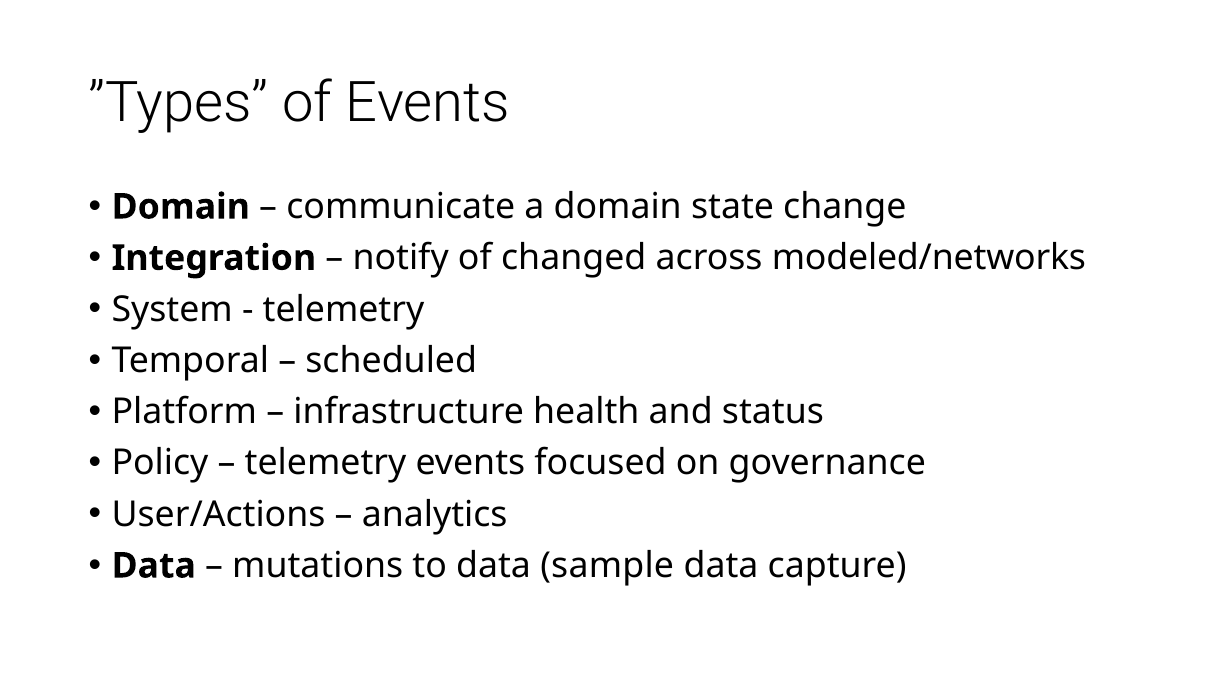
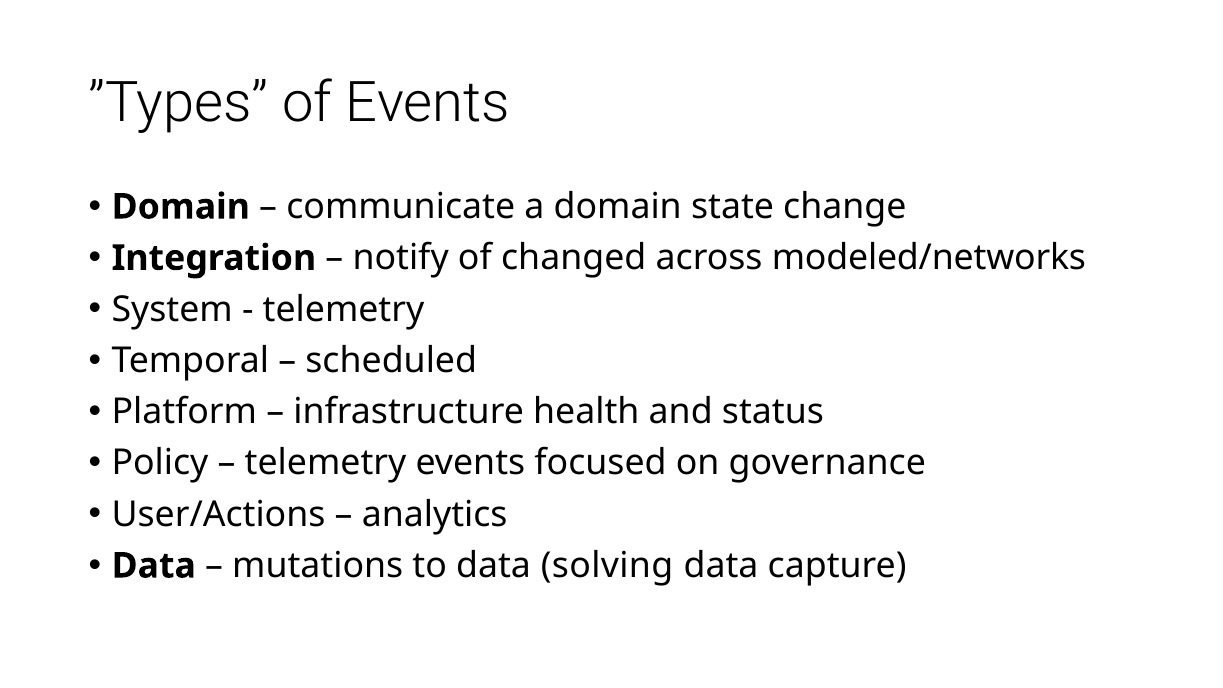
sample: sample -> solving
